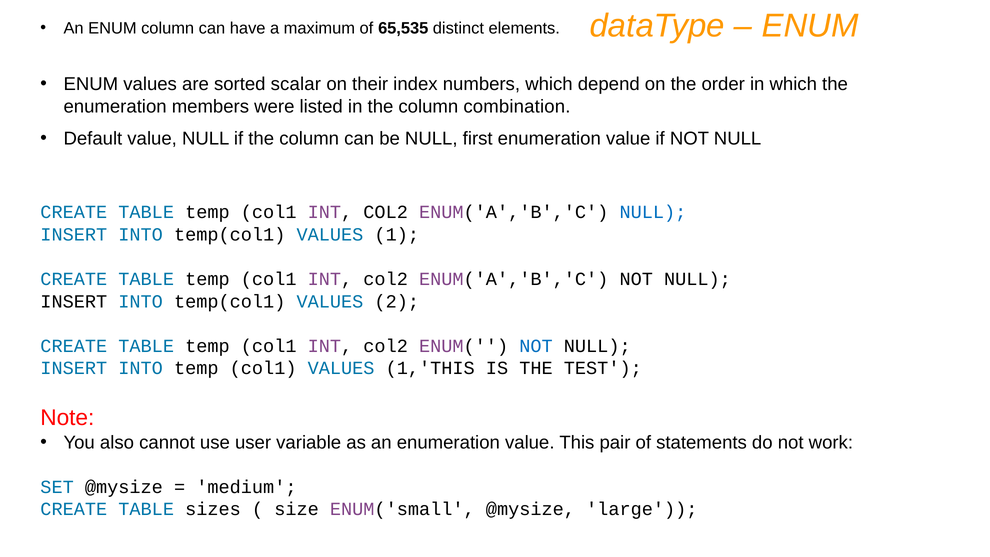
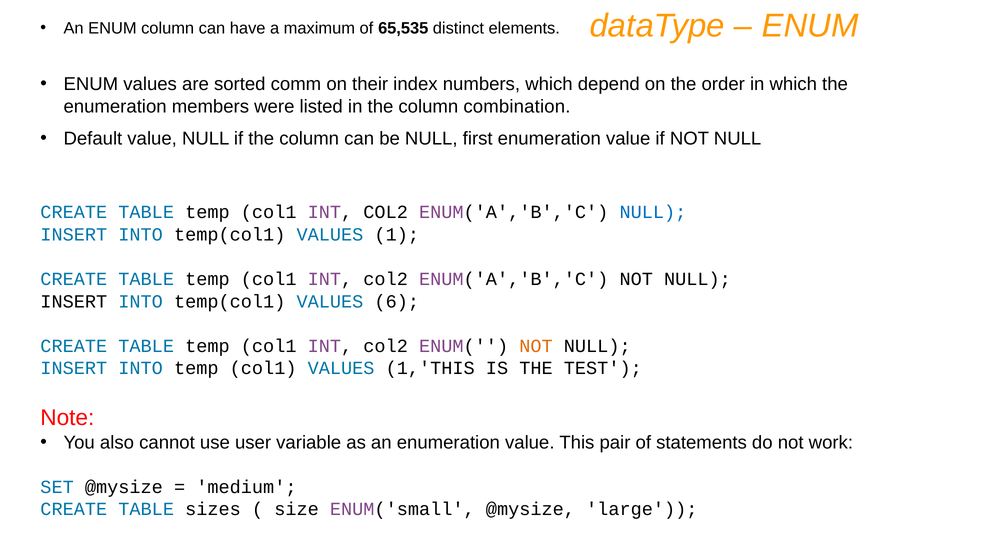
scalar: scalar -> comm
2: 2 -> 6
NOT at (536, 346) colour: blue -> orange
